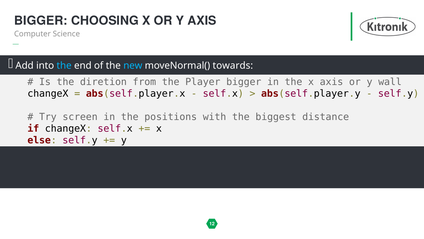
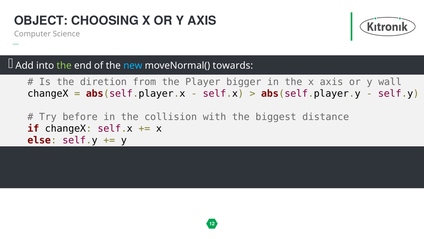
BIGGER at (41, 21): BIGGER -> OBJECT
the at (64, 65) colour: light blue -> light green
screen: screen -> before
positions: positions -> collision
